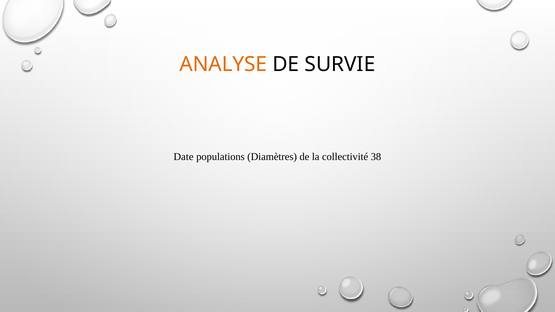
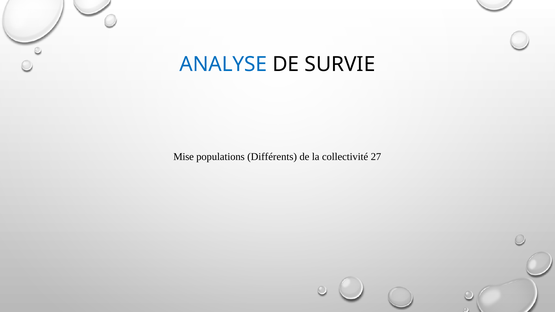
ANALYSE colour: orange -> blue
Date: Date -> Mise
Diamètres: Diamètres -> Différents
38: 38 -> 27
